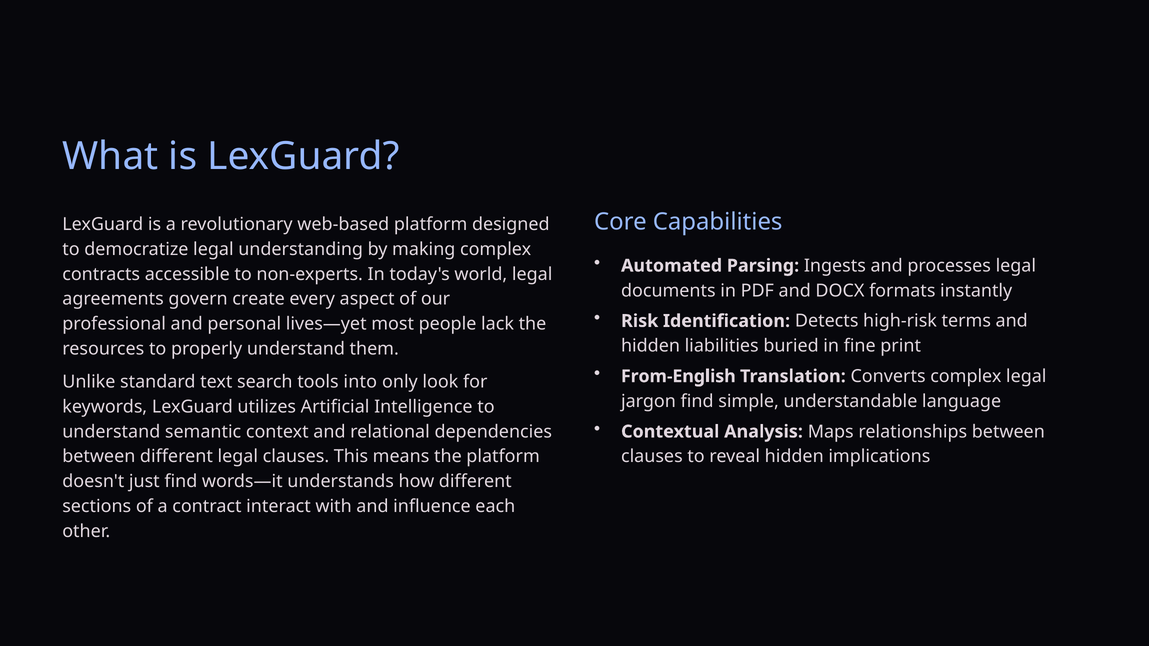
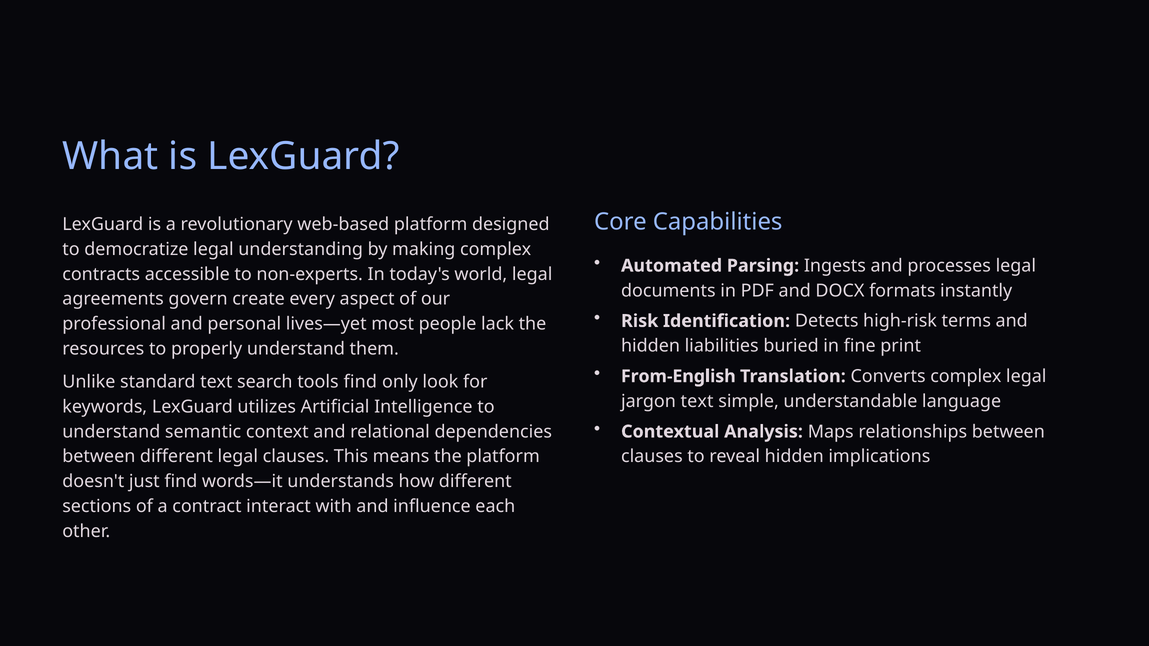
tools into: into -> find
jargon find: find -> text
